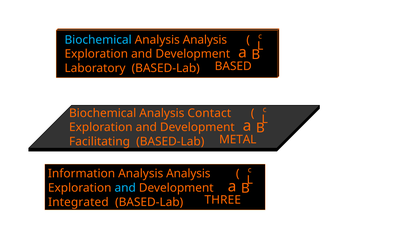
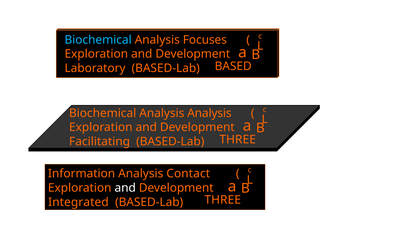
Analysis at (205, 40): Analysis -> Focuses
Analysis Contact: Contact -> Analysis
METAL at (238, 139): METAL -> THREE
Analysis at (188, 174): Analysis -> Contact
and at (125, 188) colour: light blue -> white
